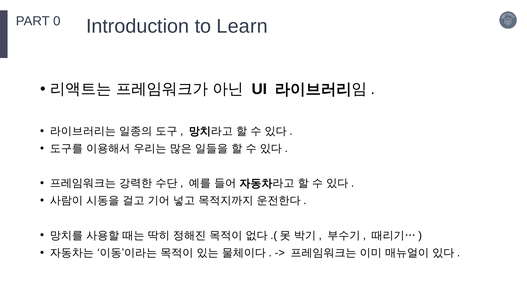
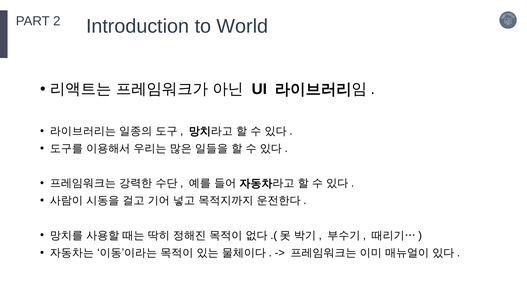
0: 0 -> 2
Learn: Learn -> World
